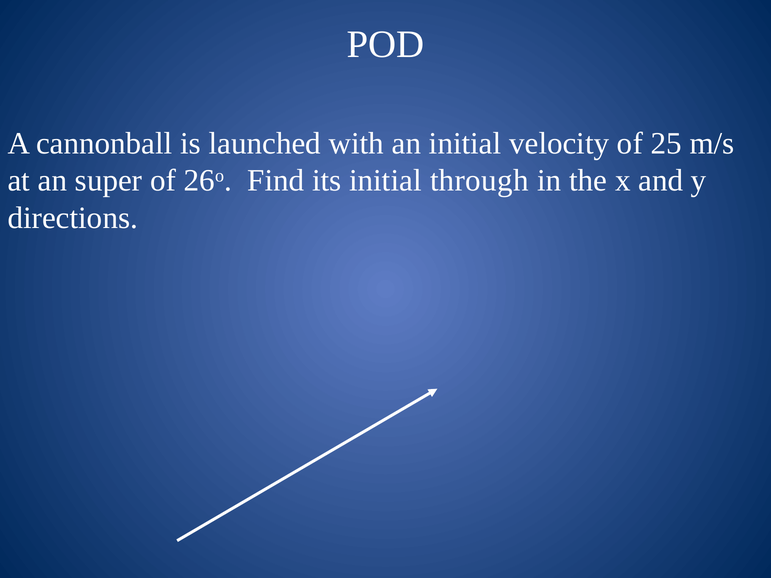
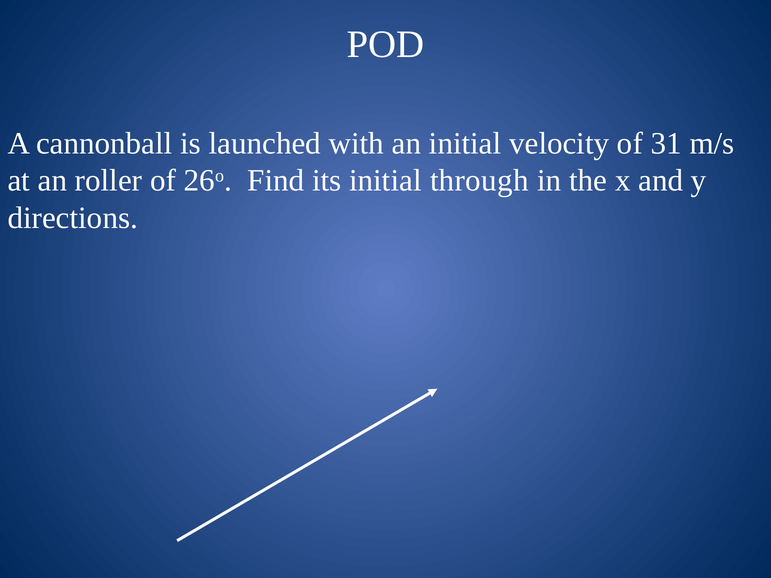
25: 25 -> 31
super: super -> roller
